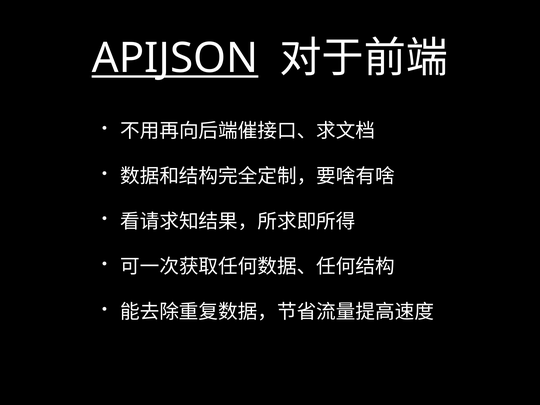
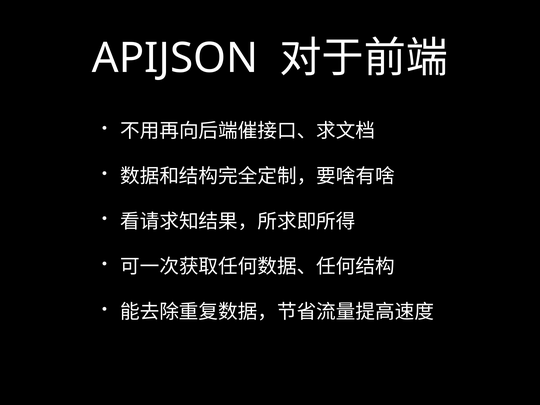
APIJSON underline: present -> none
